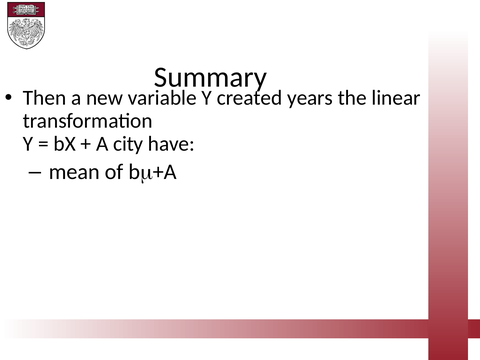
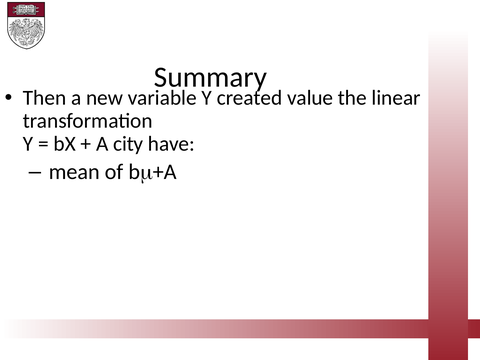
years: years -> value
